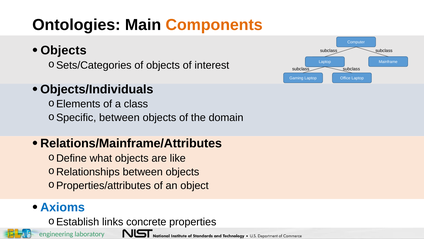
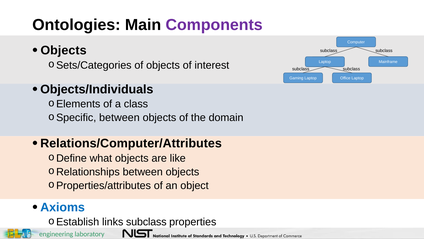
Components colour: orange -> purple
Relations/Mainframe/Attributes: Relations/Mainframe/Attributes -> Relations/Computer/Attributes
links concrete: concrete -> subclass
